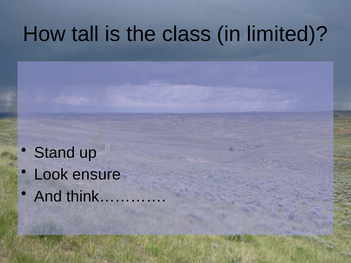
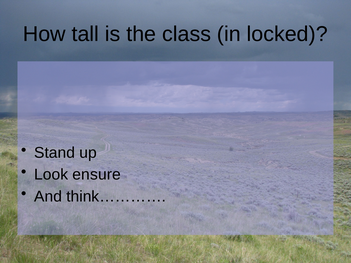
limited: limited -> locked
